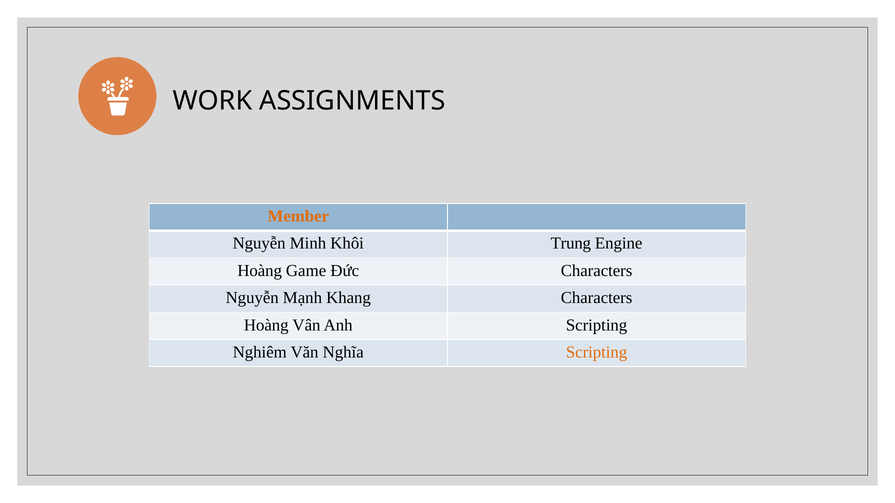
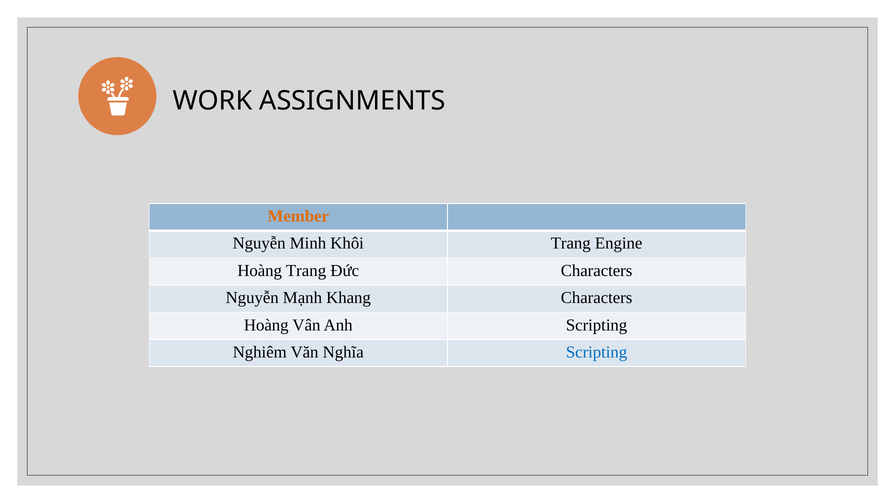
Khôi Trung: Trung -> Trang
Hoàng Game: Game -> Trang
Scripting at (597, 352) colour: orange -> blue
